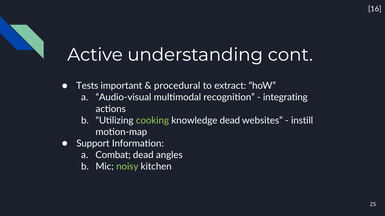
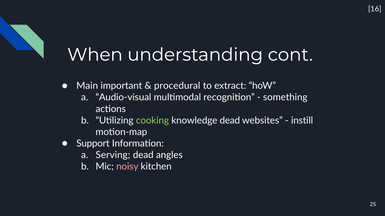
Active: Active -> When
Tests: Tests -> Main
integrating: integrating -> something
Combat: Combat -> Serving
noisy colour: light green -> pink
